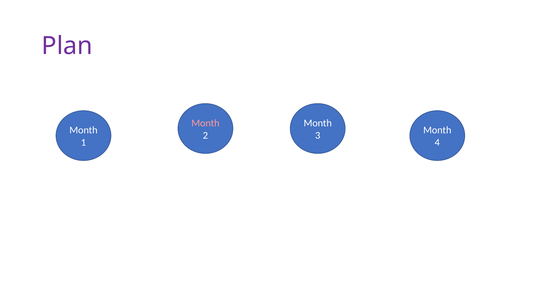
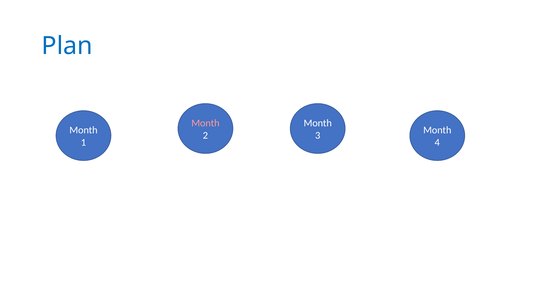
Plan colour: purple -> blue
